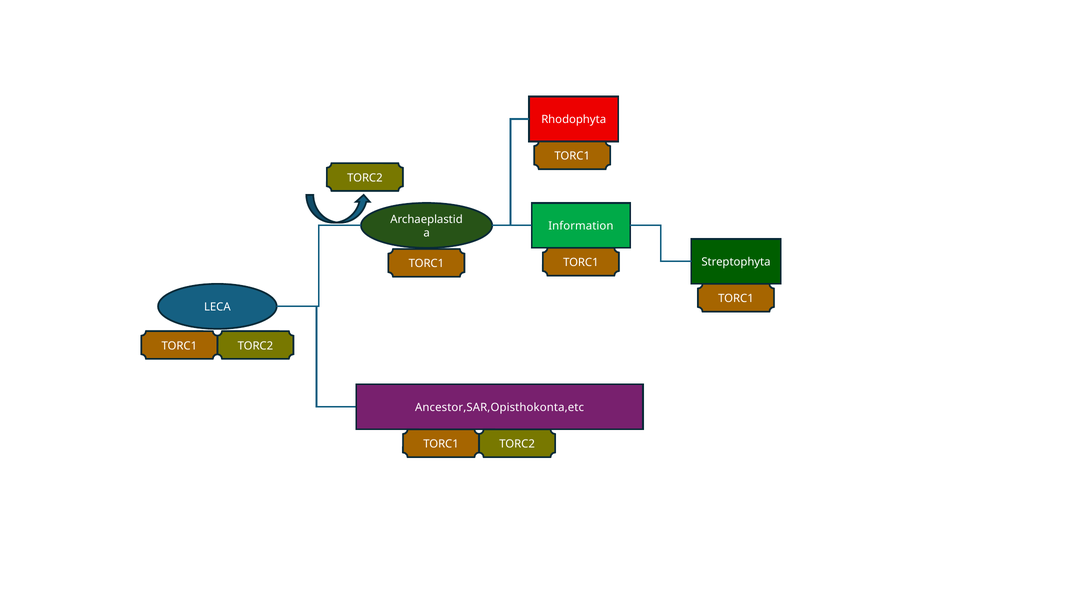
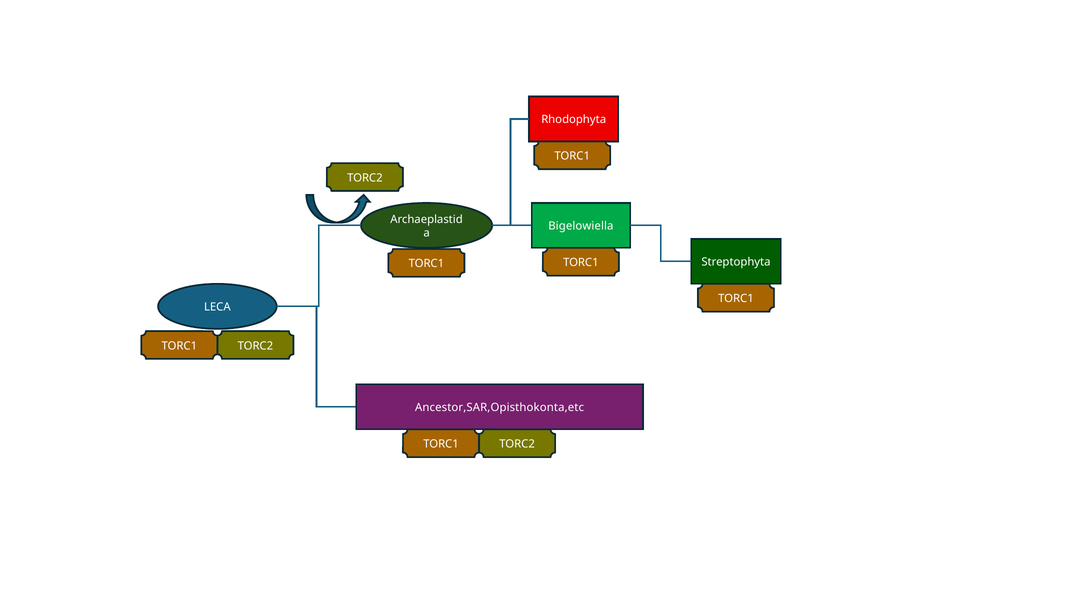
Information: Information -> Bigelowiella
